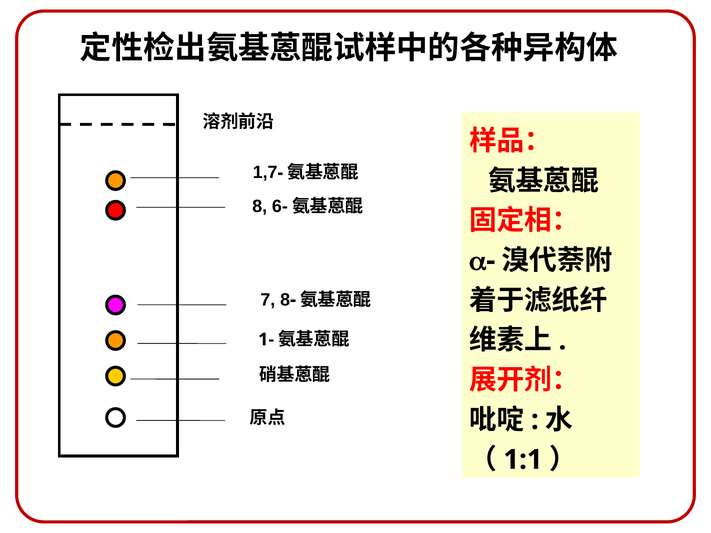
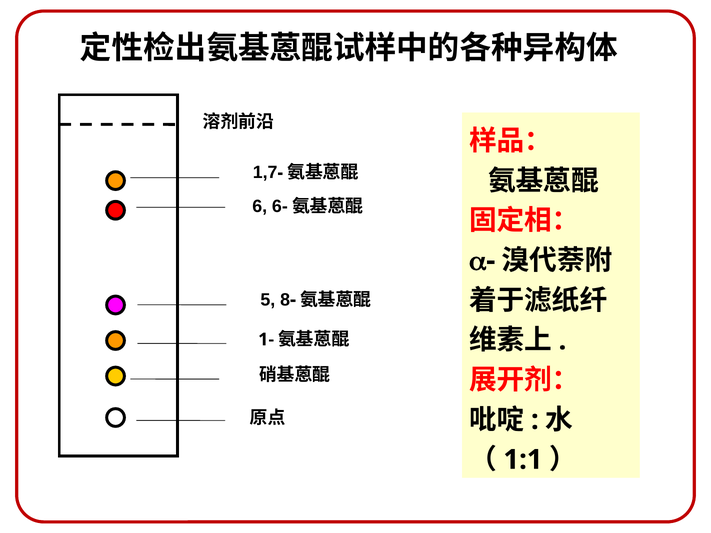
8 at (260, 207): 8 -> 6
7: 7 -> 5
